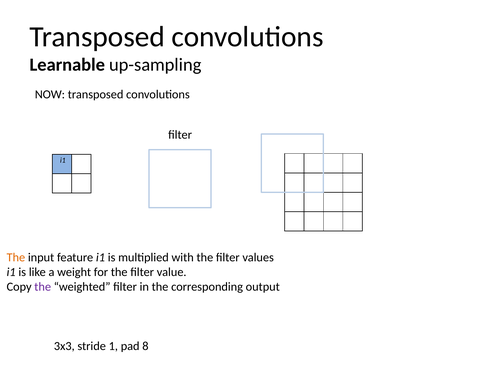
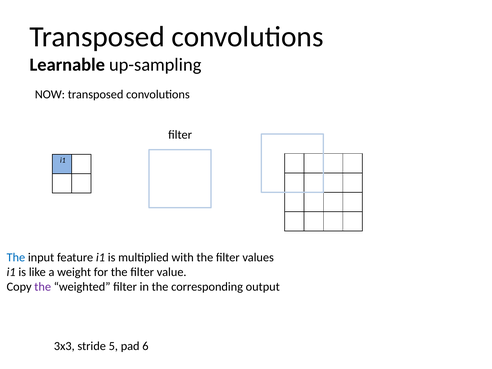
The at (16, 257) colour: orange -> blue
1: 1 -> 5
8: 8 -> 6
